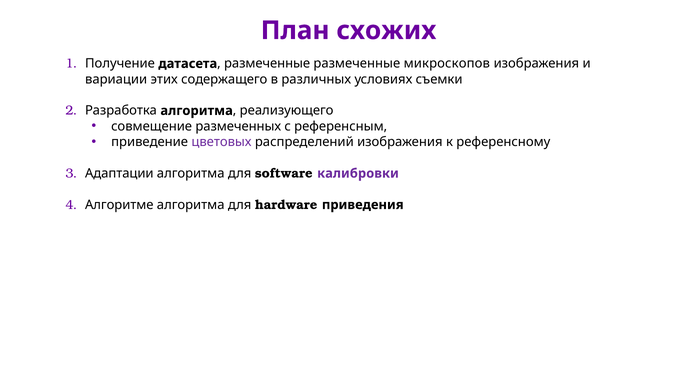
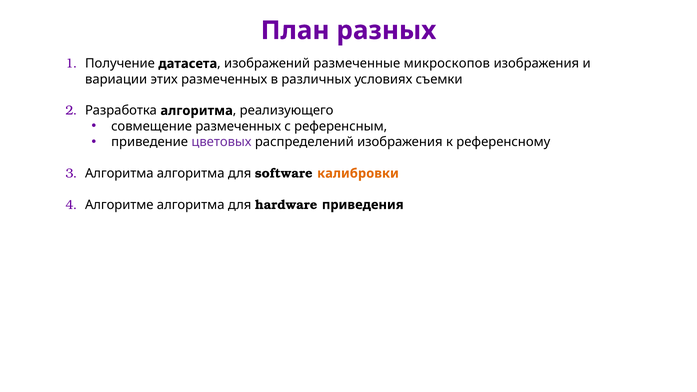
схожих: схожих -> разных
размеченные at (267, 64): размеченные -> изображений
этих содержащего: содержащего -> размеченных
Адаптации at (119, 173): Адаптации -> Алгоритма
калибровки colour: purple -> orange
